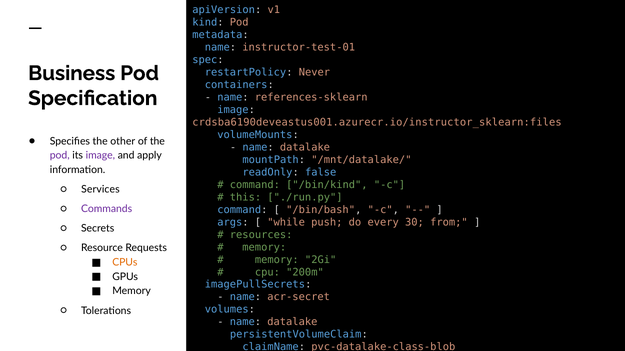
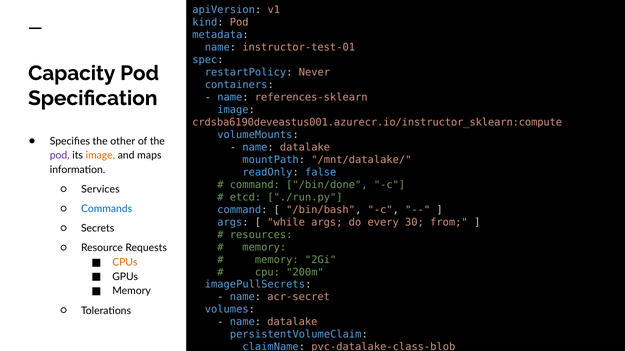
Business: Business -> Capacity
crdsba6190deveastus001.azurecr.io/instructor_sklearn:files: crdsba6190deveastus001.azurecr.io/instructor_sklearn:files -> crdsba6190deveastus001.azurecr.io/instructor_sklearn:compute
image at (100, 156) colour: purple -> orange
apply: apply -> maps
/bin/kind: /bin/kind -> /bin/done
this: this -> etcd
Commands colour: purple -> blue
while push: push -> args
